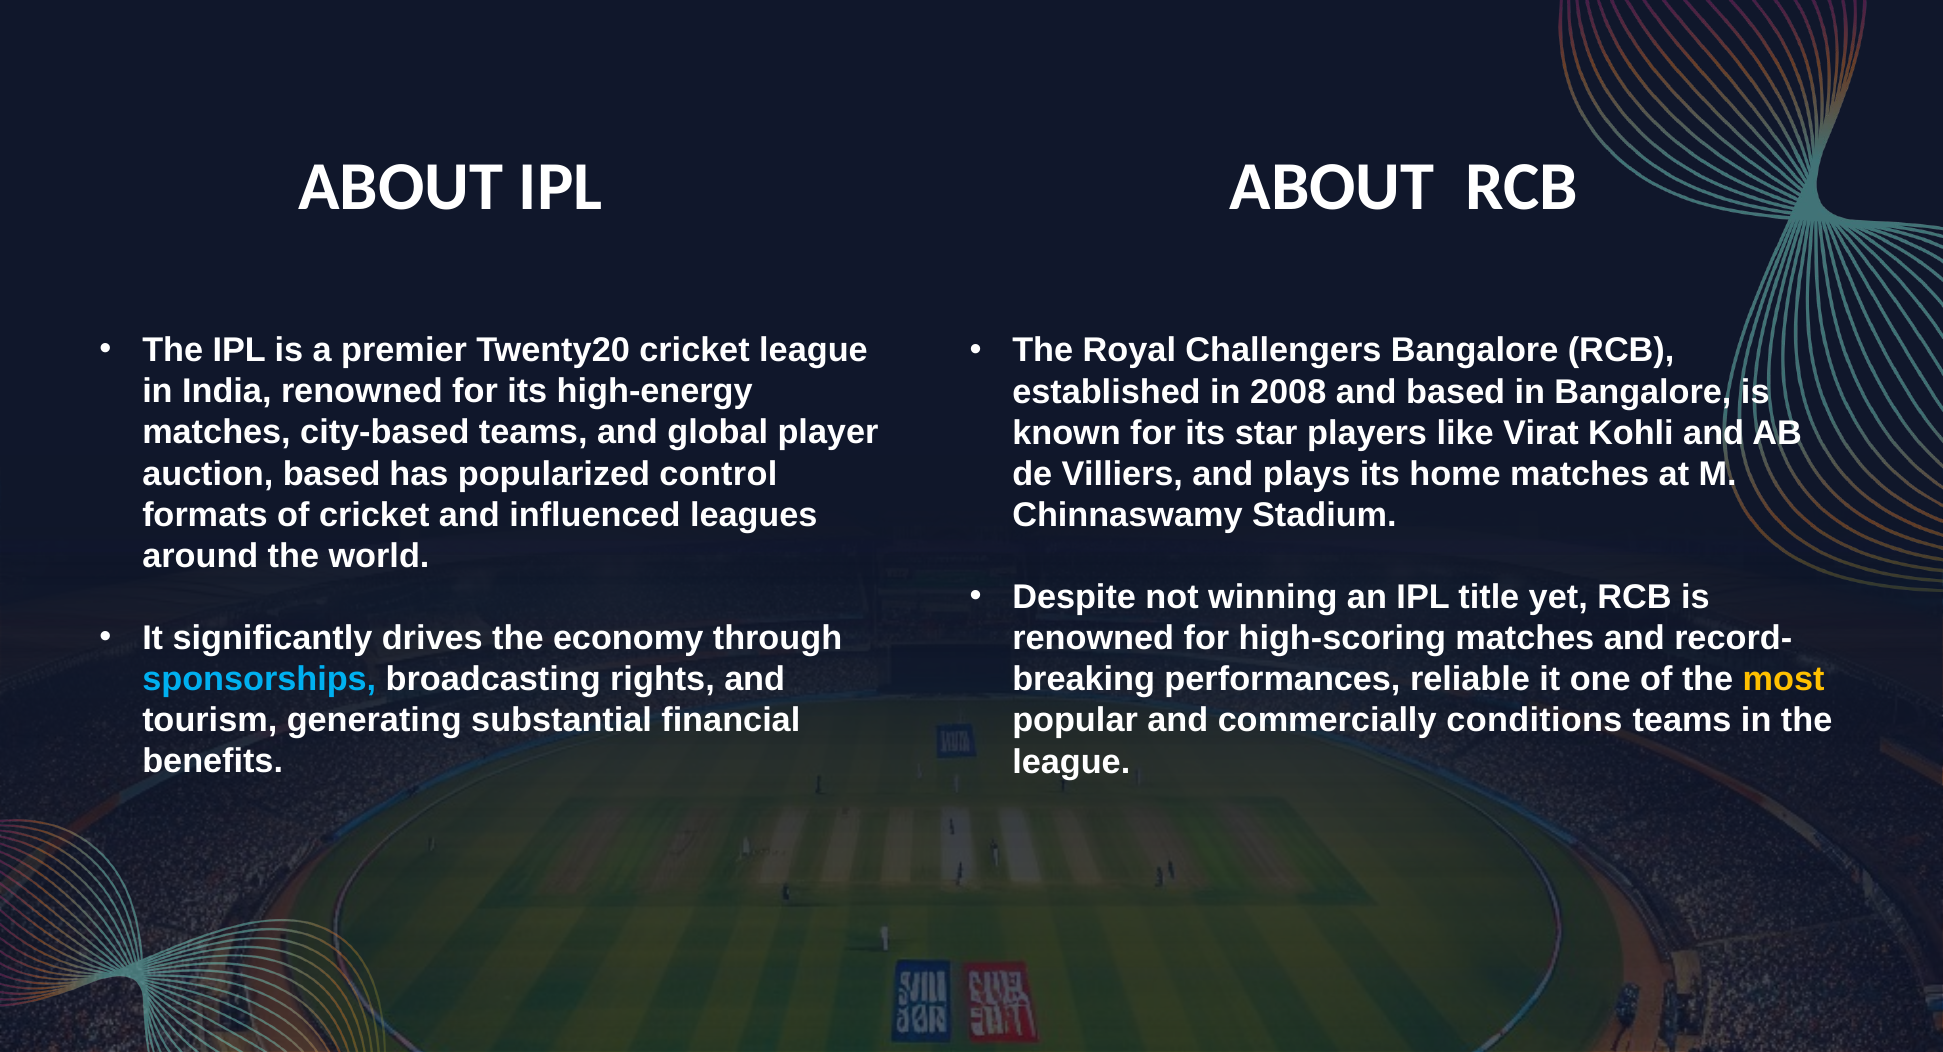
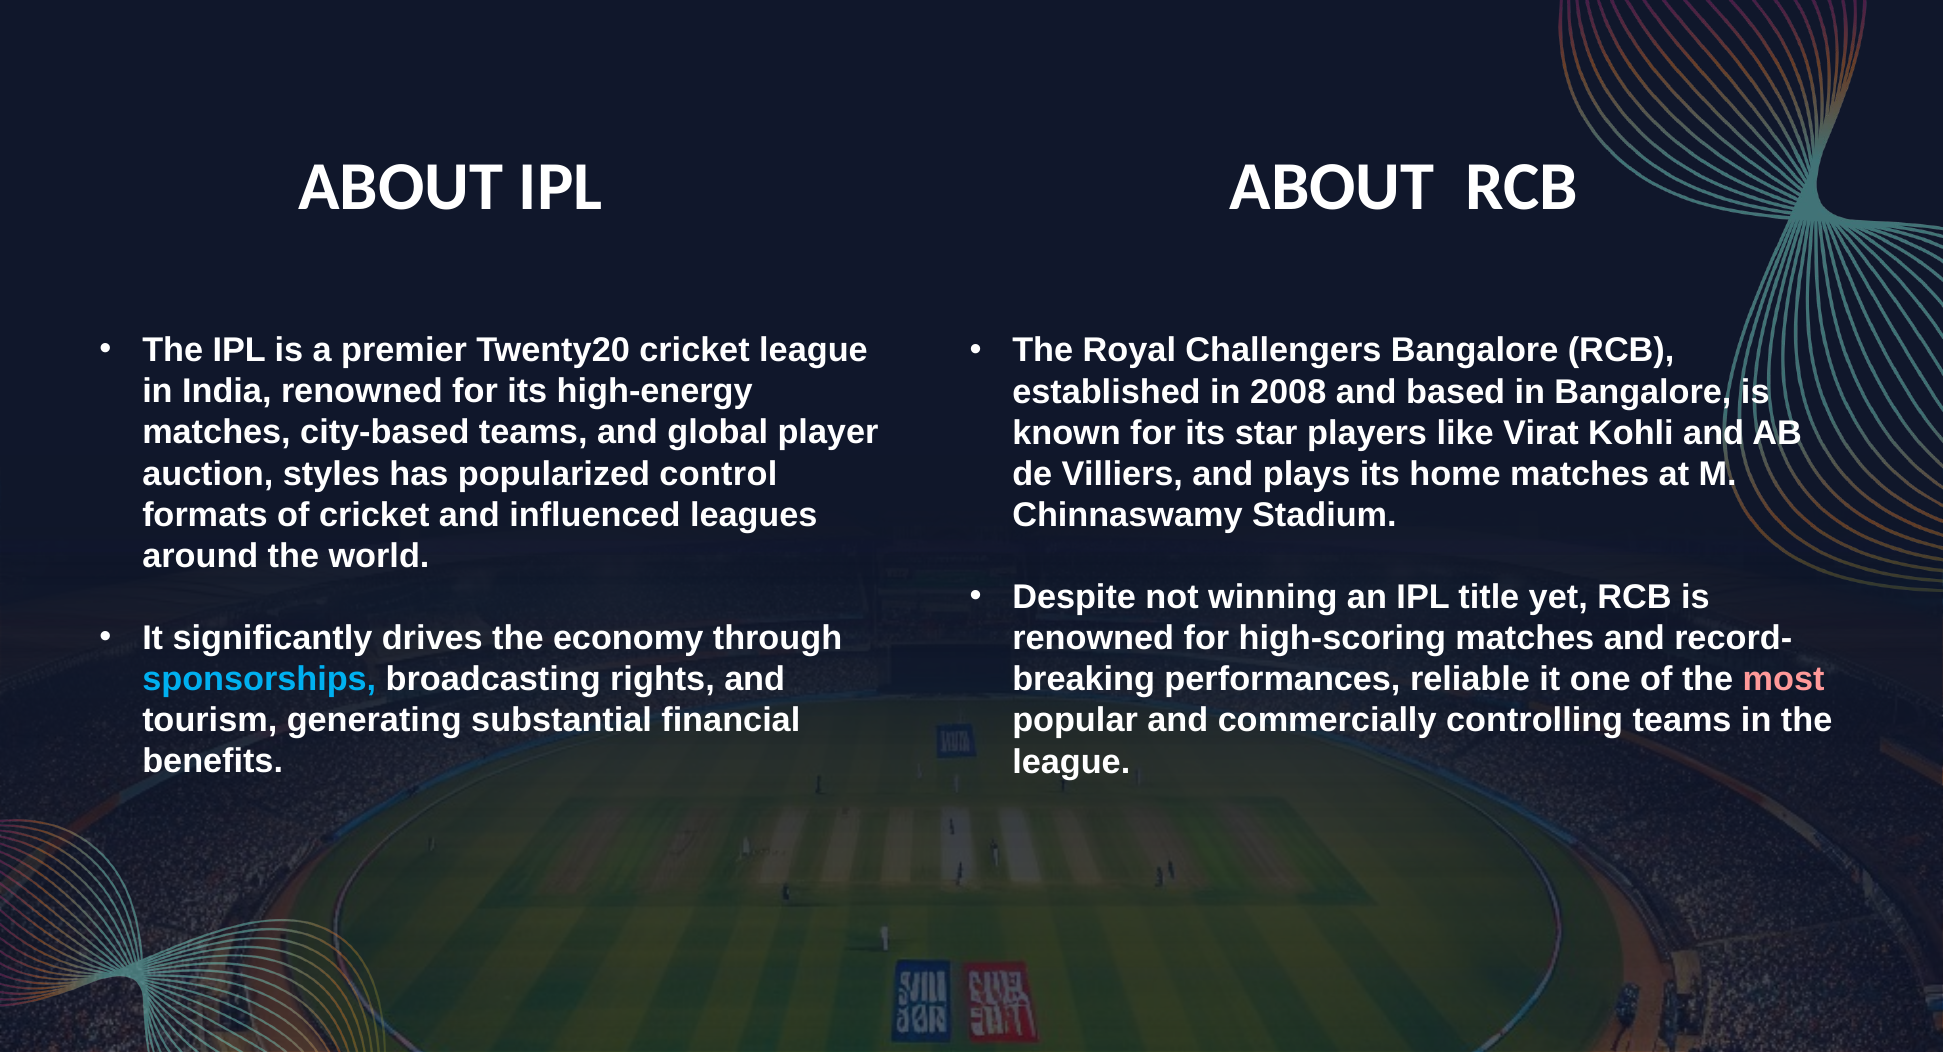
auction based: based -> styles
most colour: yellow -> pink
conditions: conditions -> controlling
